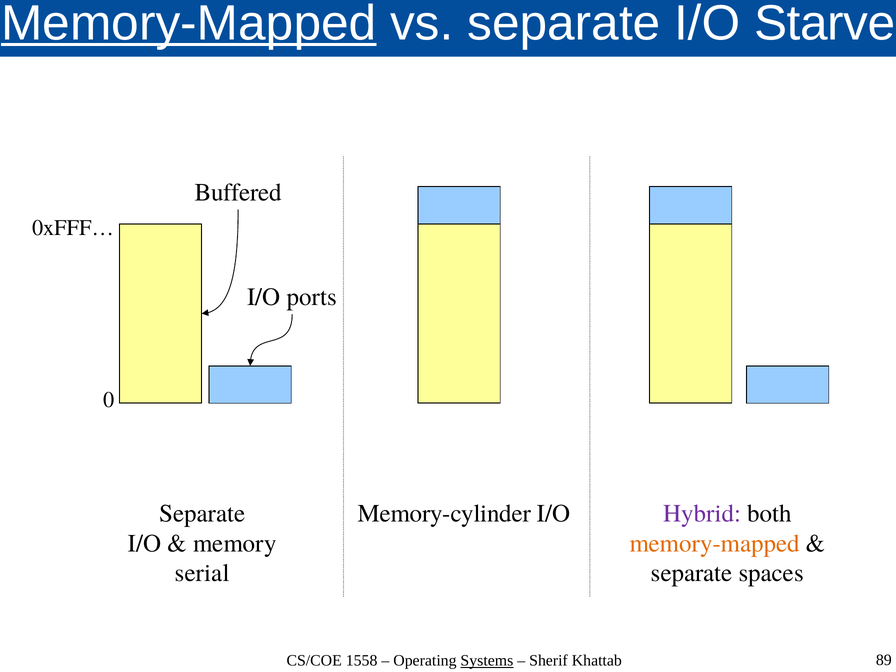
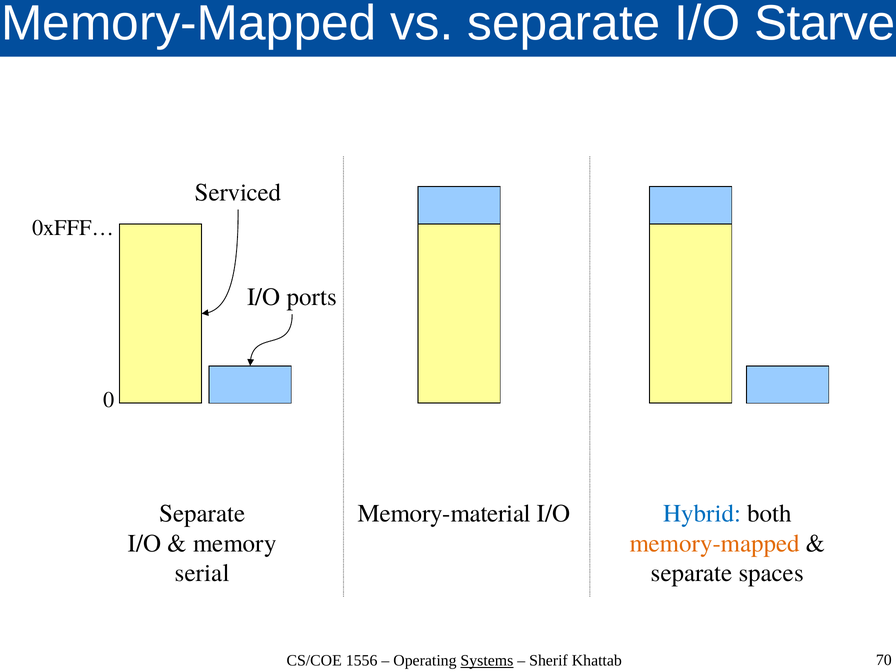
Memory-Mapped at (189, 23) underline: present -> none
Buffered: Buffered -> Serviced
Memory-cylinder: Memory-cylinder -> Memory-material
Hybrid colour: purple -> blue
1558: 1558 -> 1556
89: 89 -> 70
